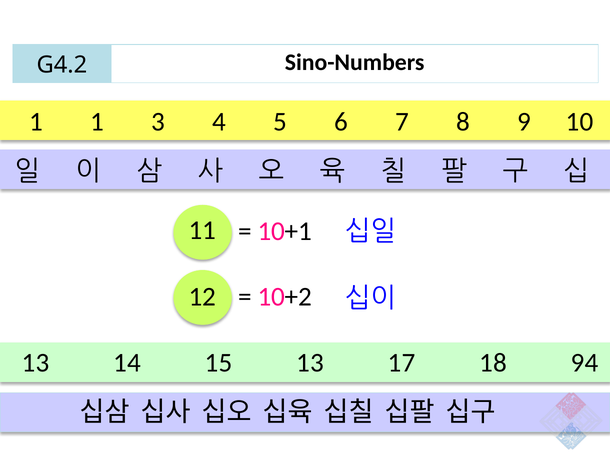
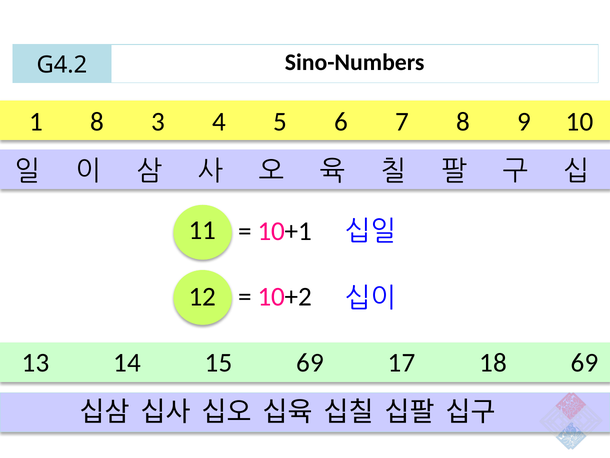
1 1: 1 -> 8
15 13: 13 -> 69
18 94: 94 -> 69
